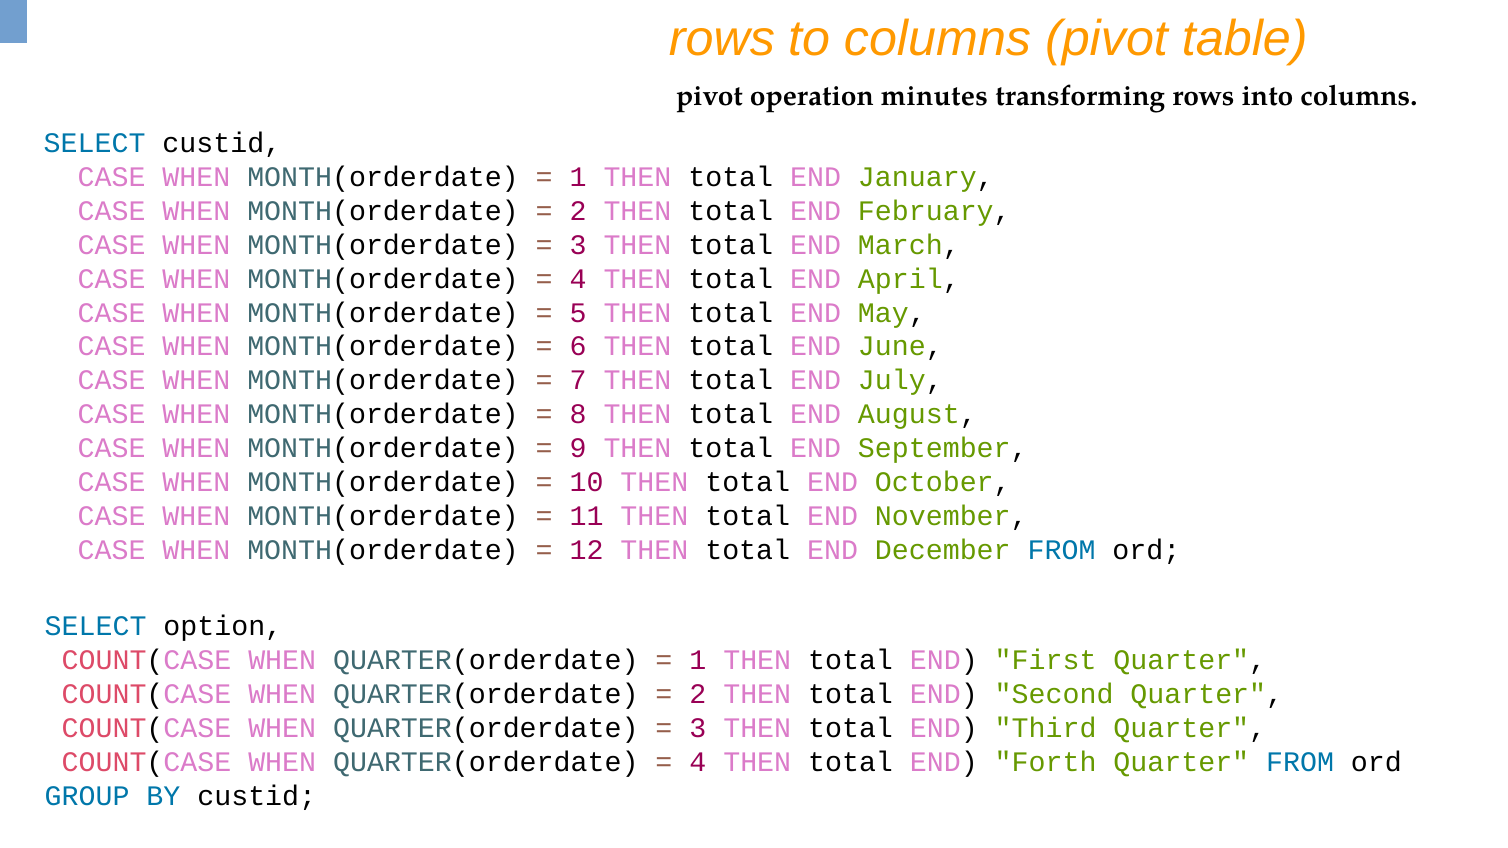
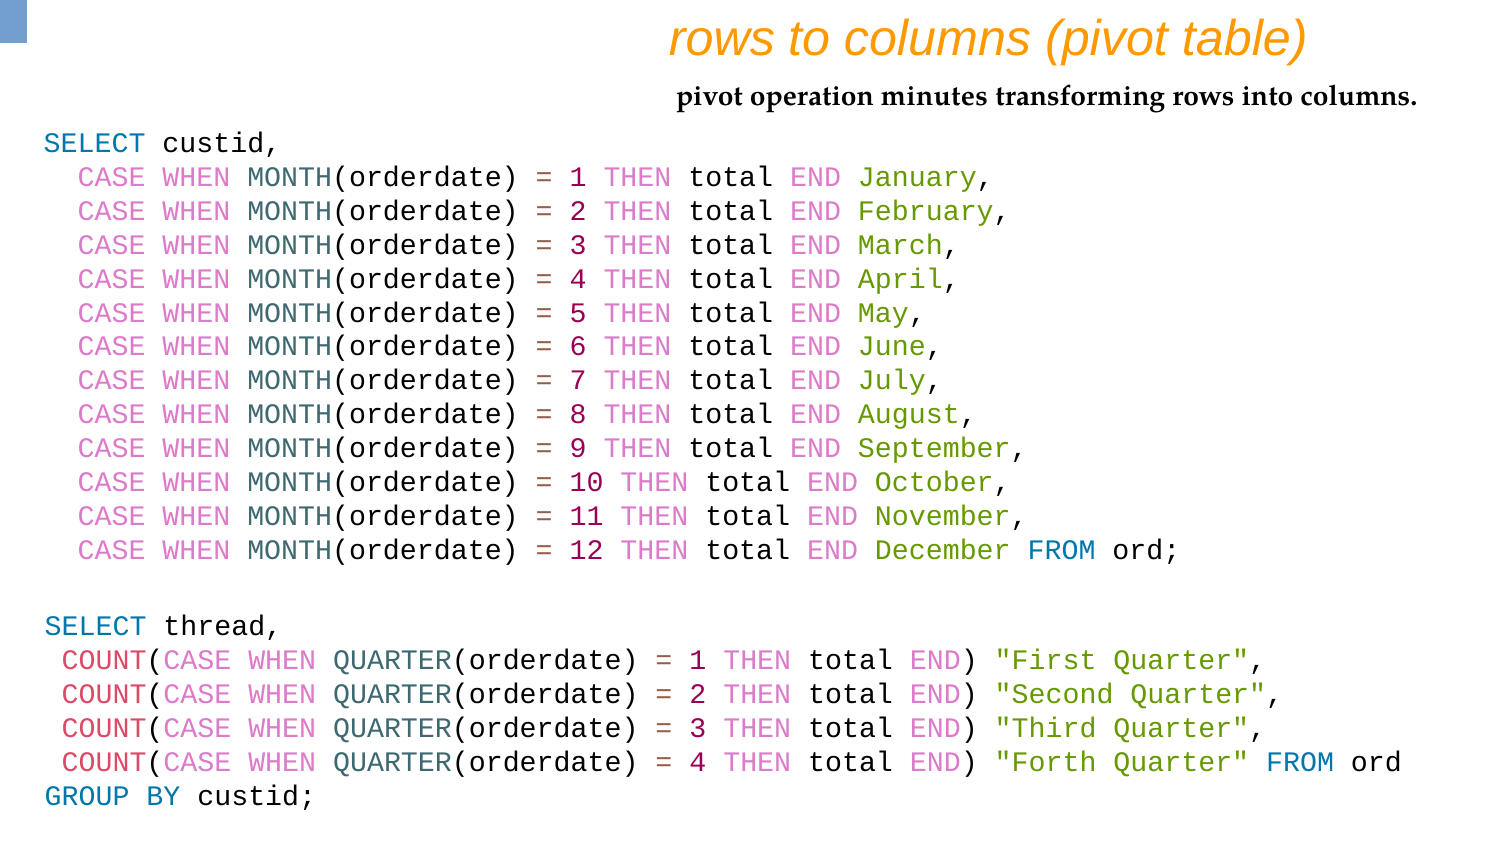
option: option -> thread
